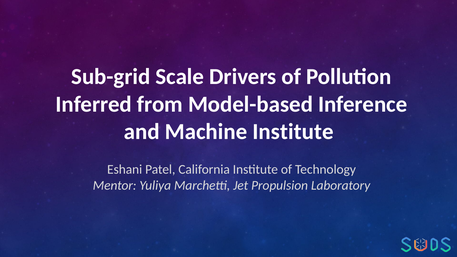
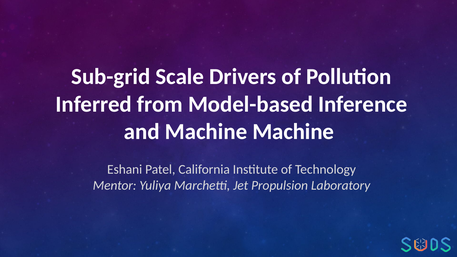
Machine Institute: Institute -> Machine
